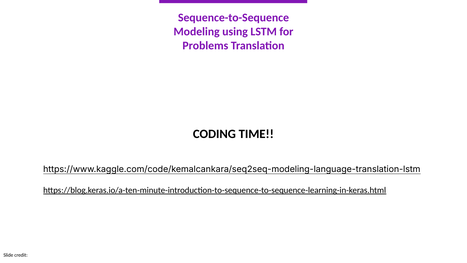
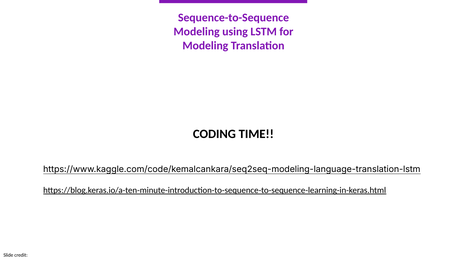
Problems at (205, 46): Problems -> Modeling
